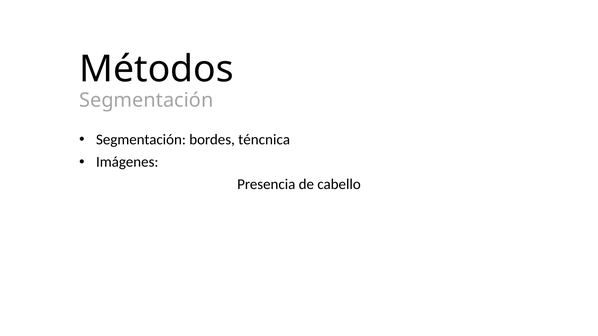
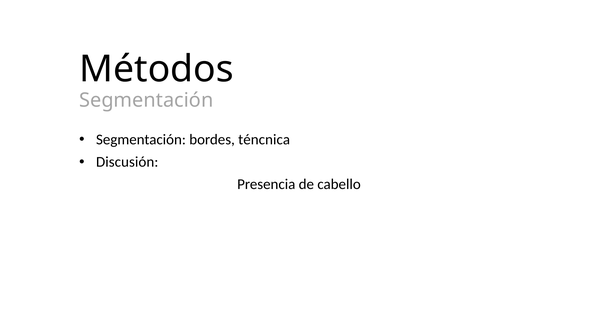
Imágenes: Imágenes -> Discusión
